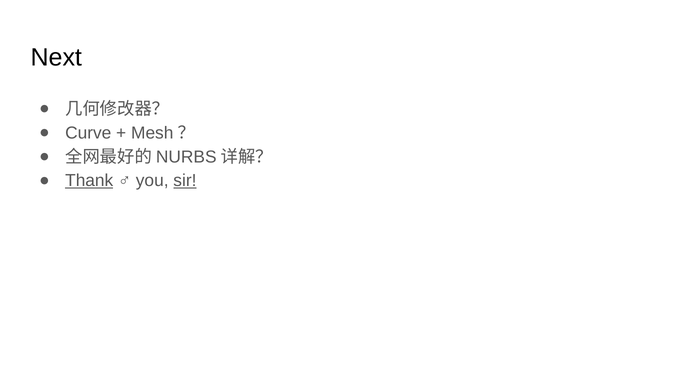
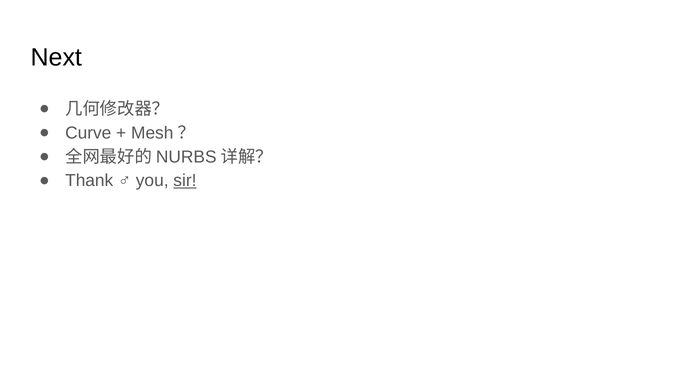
Thank underline: present -> none
